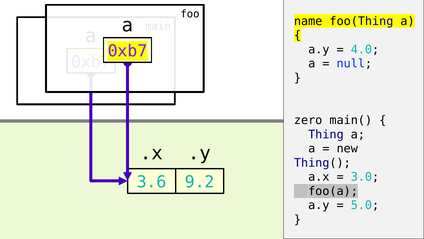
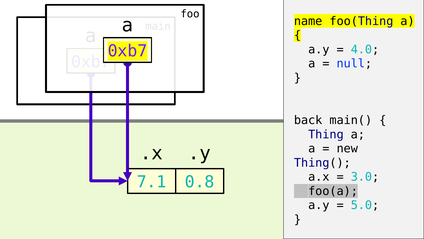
zero: zero -> back
3.6: 3.6 -> 7.1
9.2: 9.2 -> 0.8
